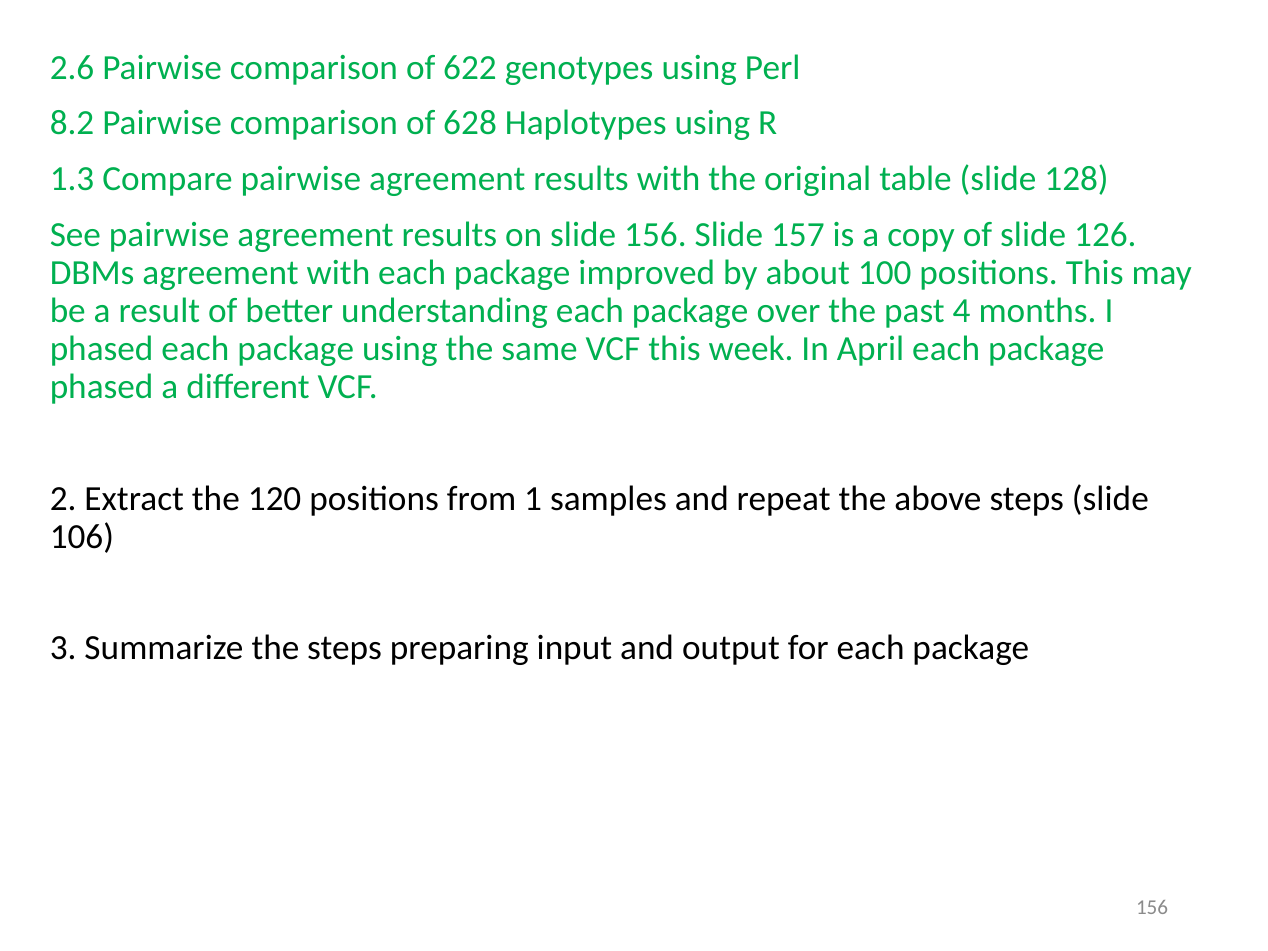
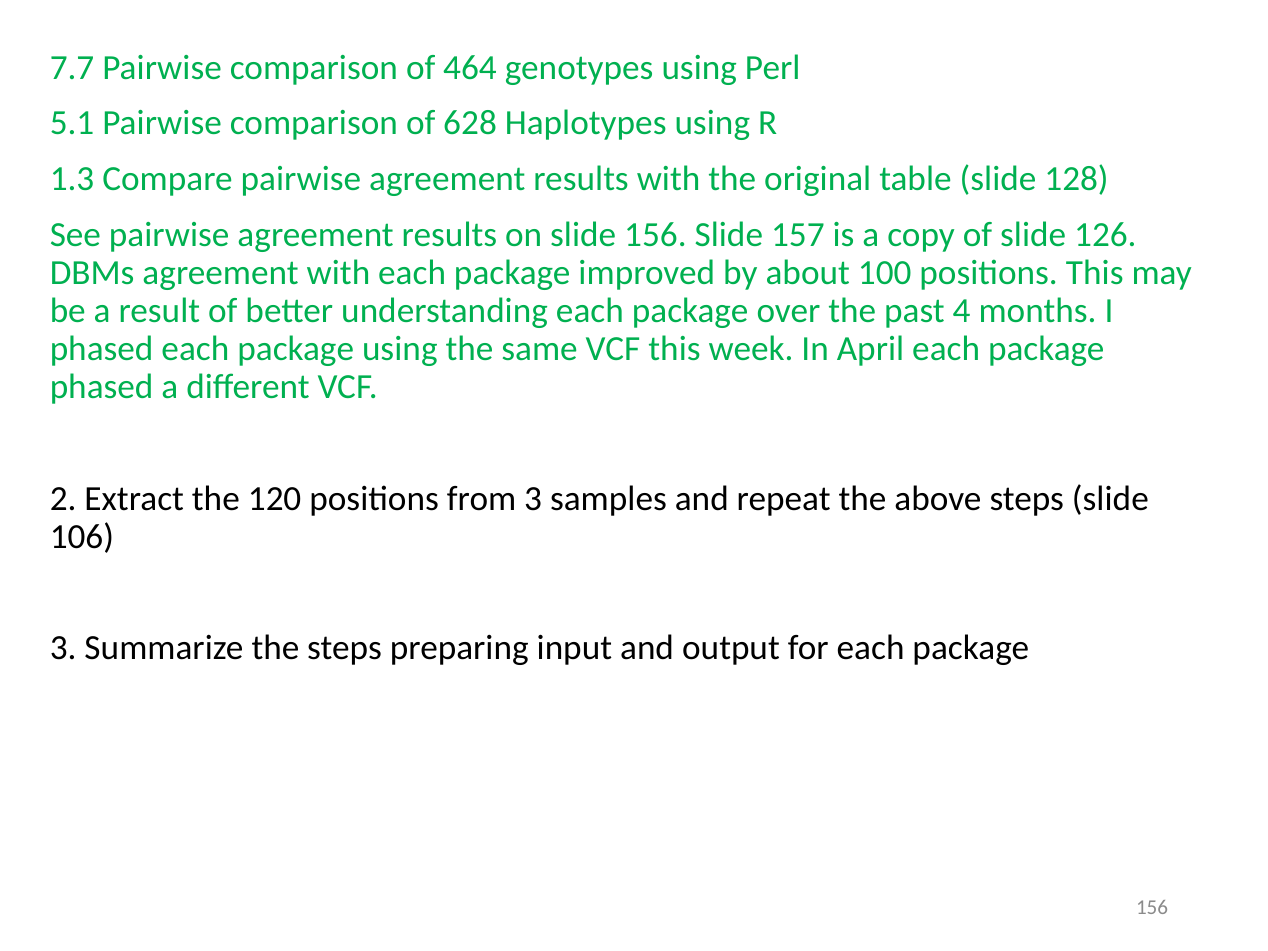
2.6: 2.6 -> 7.7
622: 622 -> 464
8.2: 8.2 -> 5.1
from 1: 1 -> 3
